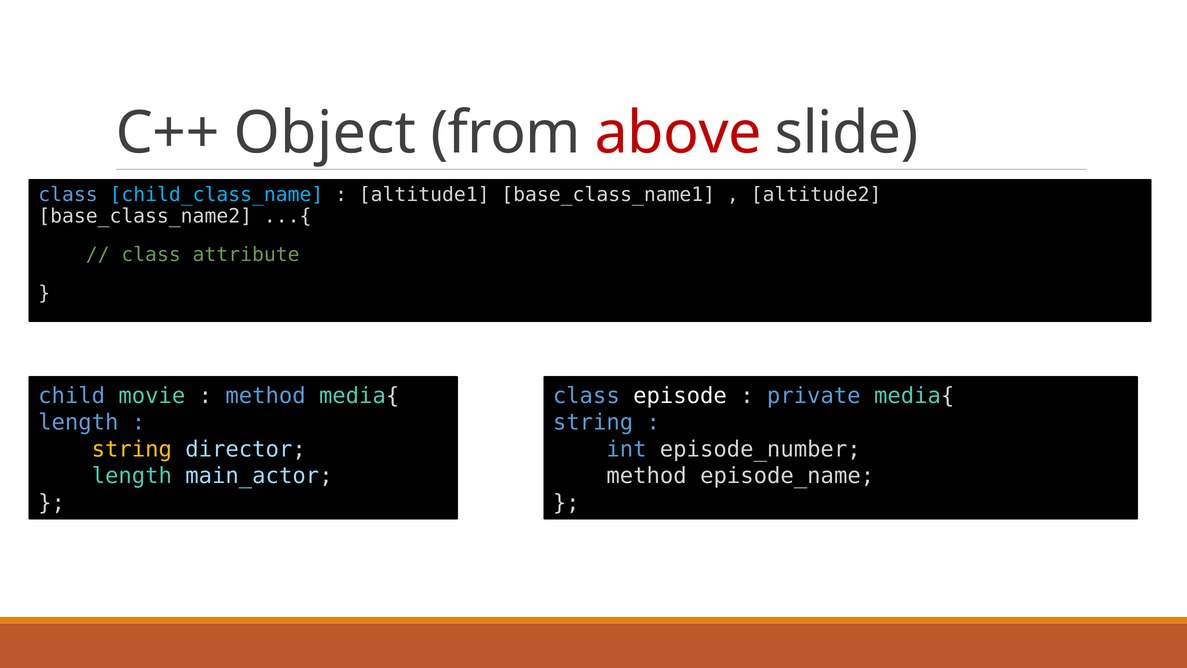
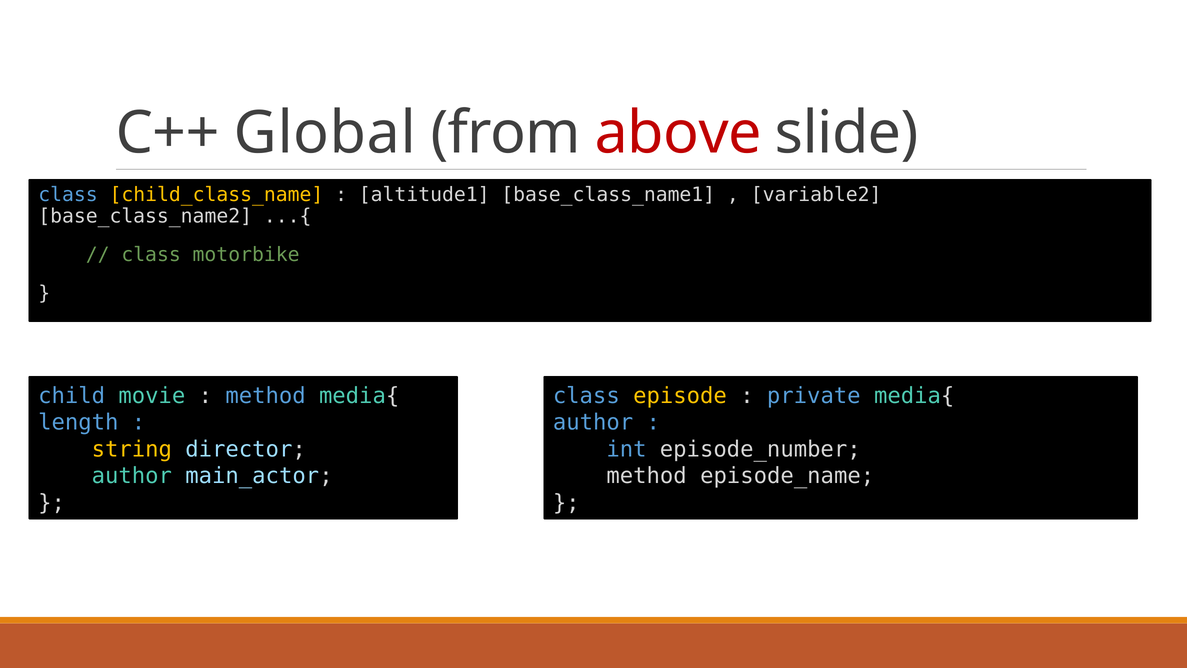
Object: Object -> Global
child_class_name colour: light blue -> yellow
altitude2: altitude2 -> variable2
attribute: attribute -> motorbike
episode colour: white -> yellow
string at (593, 422): string -> author
length at (132, 476): length -> author
